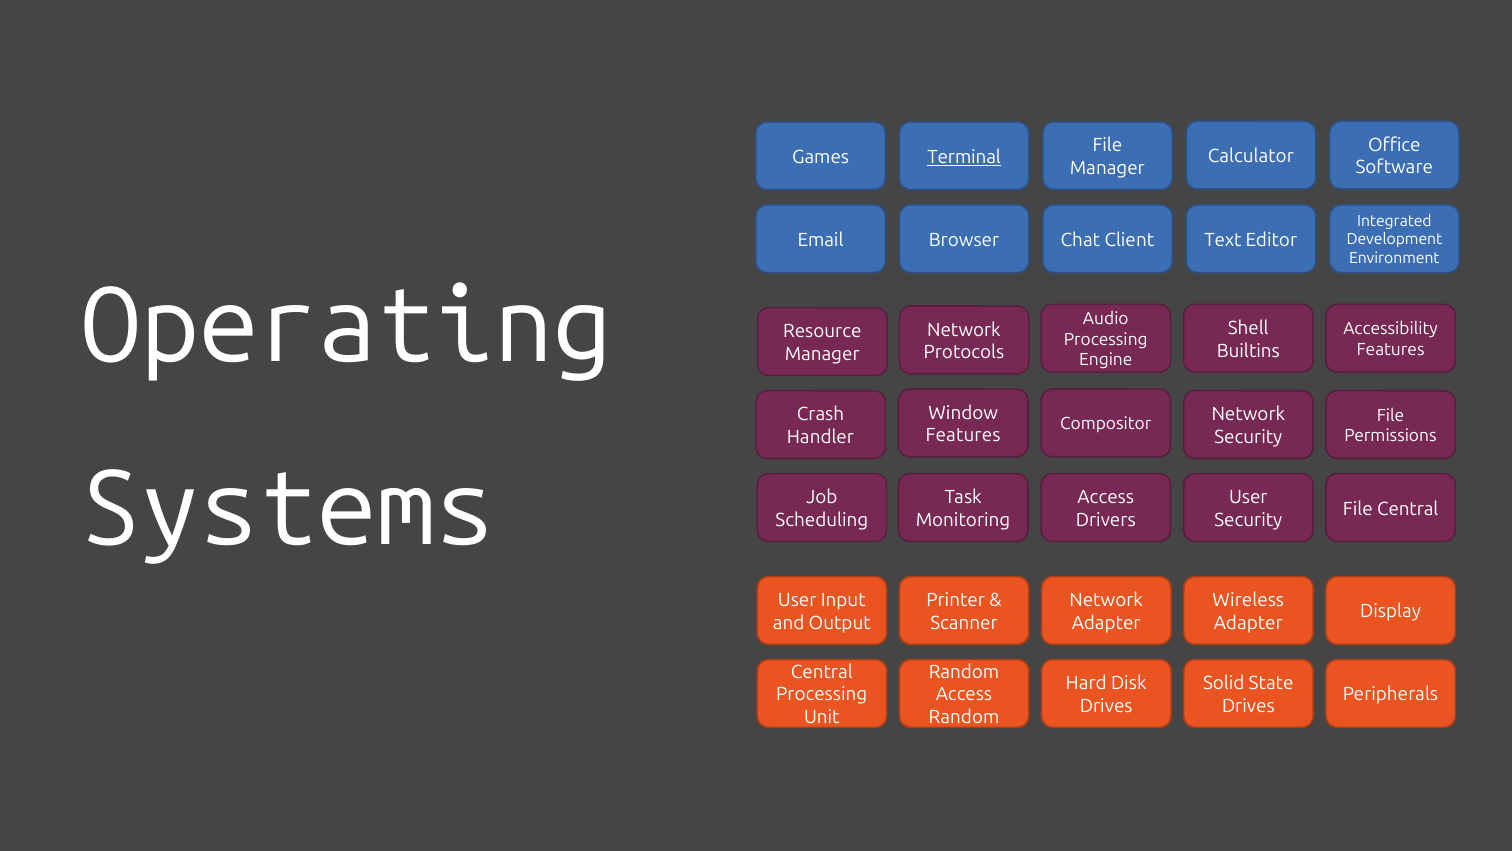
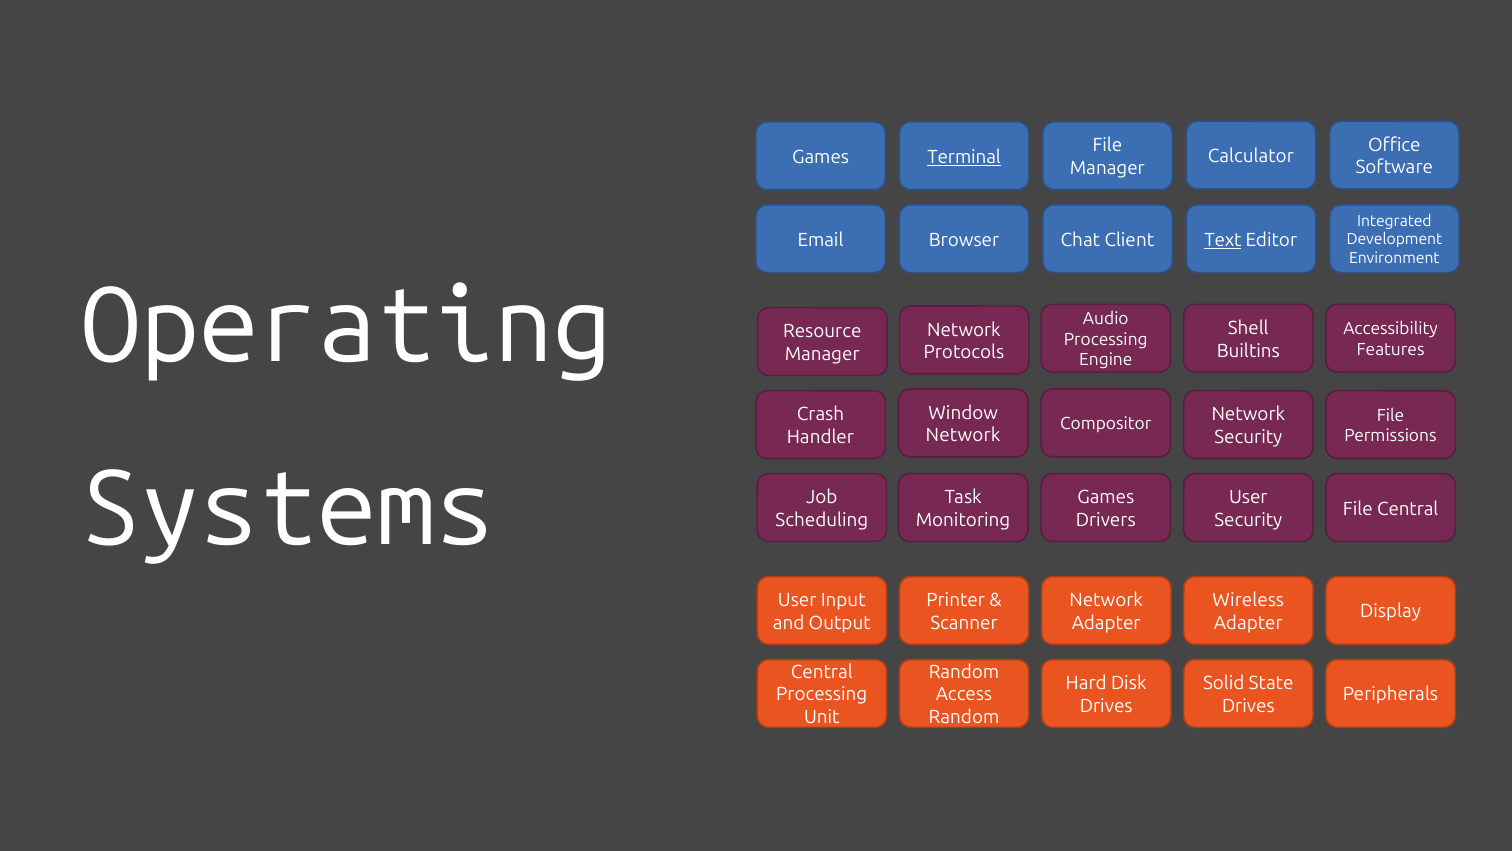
Text underline: none -> present
Features at (963, 435): Features -> Network
Access at (1106, 497): Access -> Games
